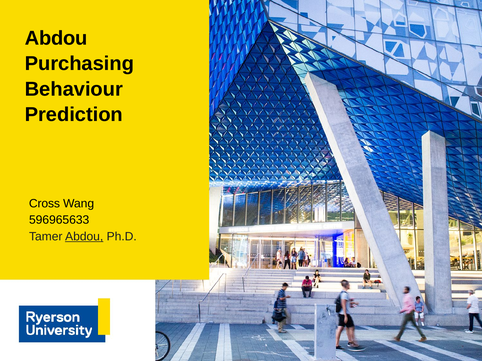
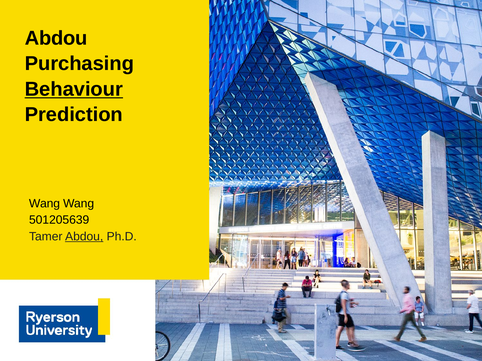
Behaviour underline: none -> present
Cross at (44, 204): Cross -> Wang
596965633: 596965633 -> 501205639
